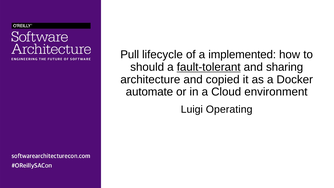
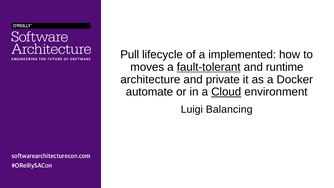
should: should -> moves
sharing: sharing -> runtime
copied: copied -> private
Cloud underline: none -> present
Operating: Operating -> Balancing
